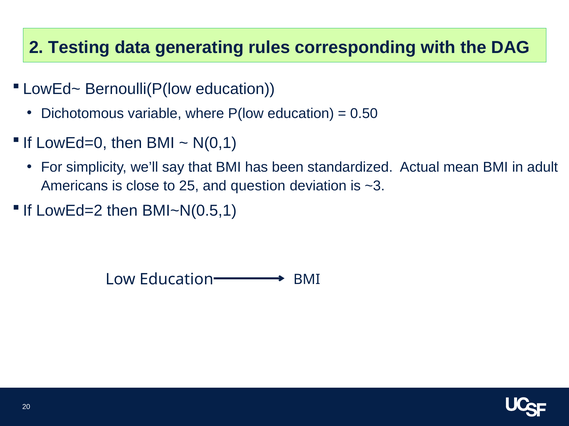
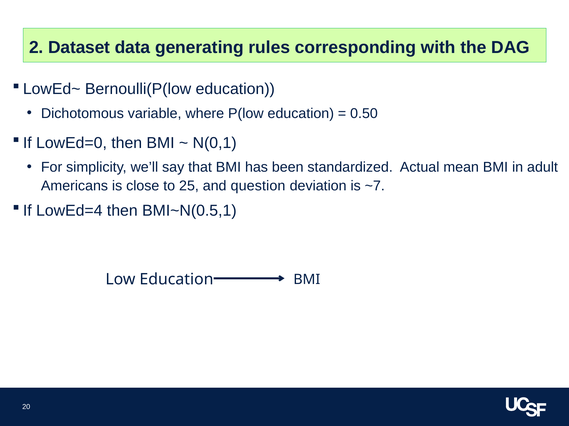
Testing: Testing -> Dataset
~3: ~3 -> ~7
LowEd=2: LowEd=2 -> LowEd=4
